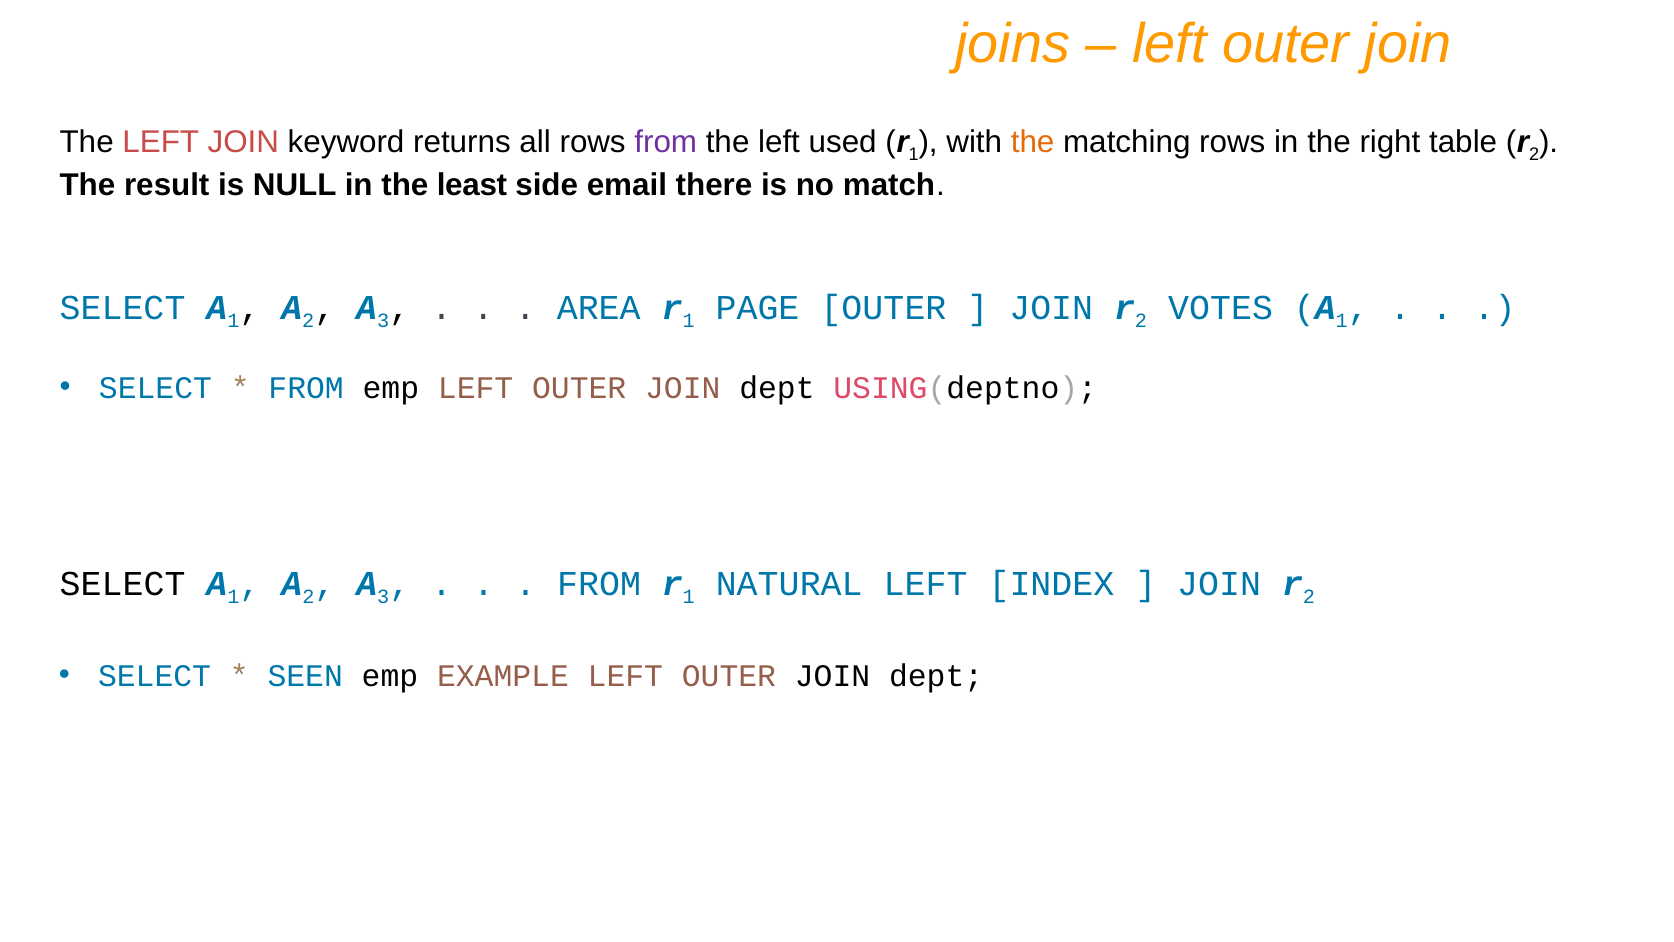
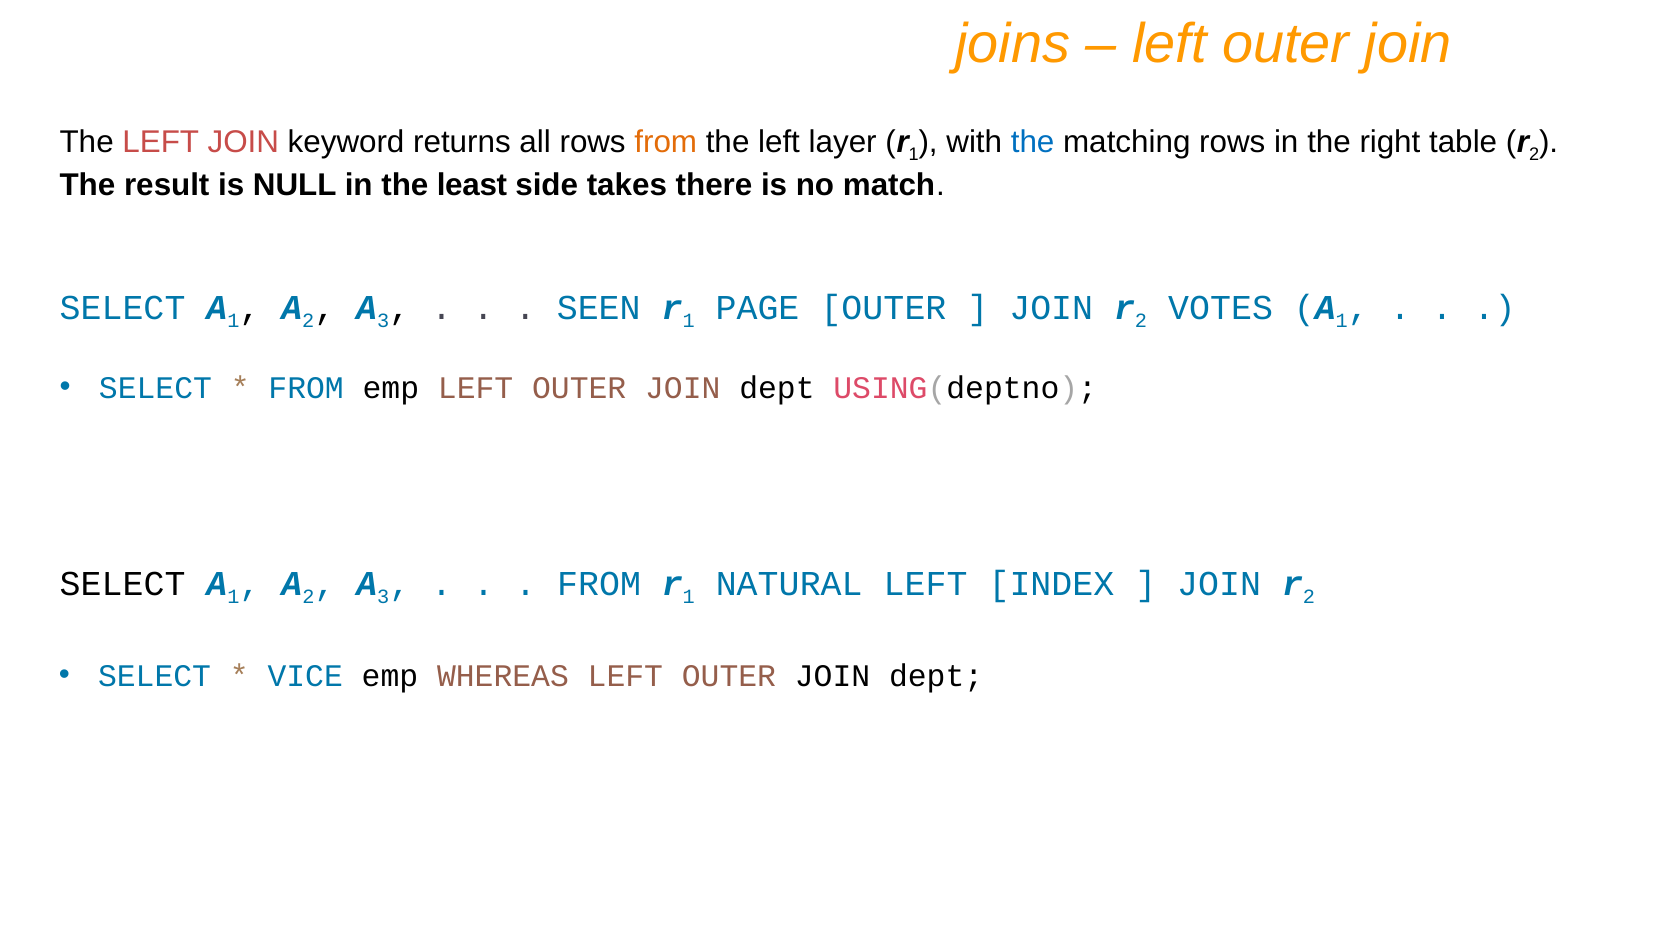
from at (666, 142) colour: purple -> orange
used: used -> layer
the at (1033, 142) colour: orange -> blue
email: email -> takes
AREA: AREA -> SEEN
SEEN: SEEN -> VICE
EXAMPLE: EXAMPLE -> WHEREAS
